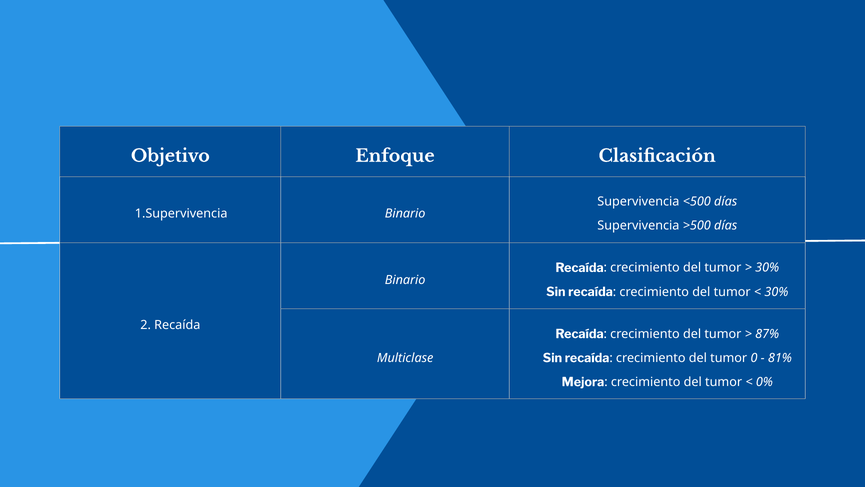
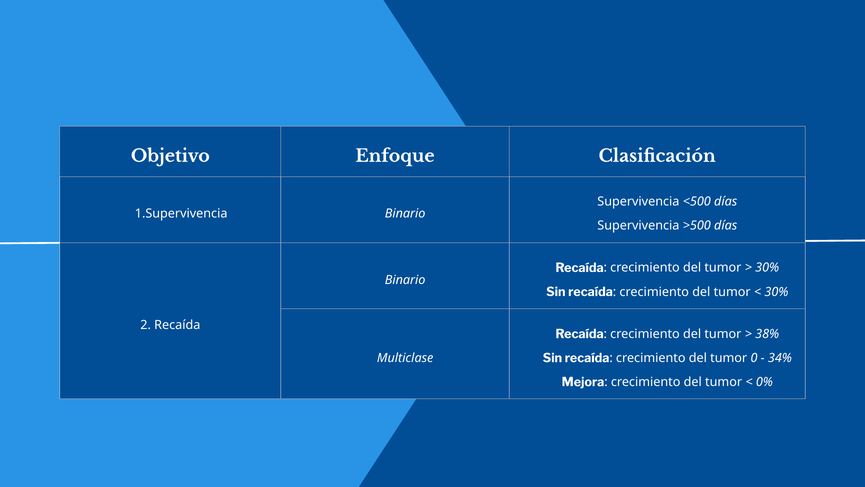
87%: 87% -> 38%
81%: 81% -> 34%
